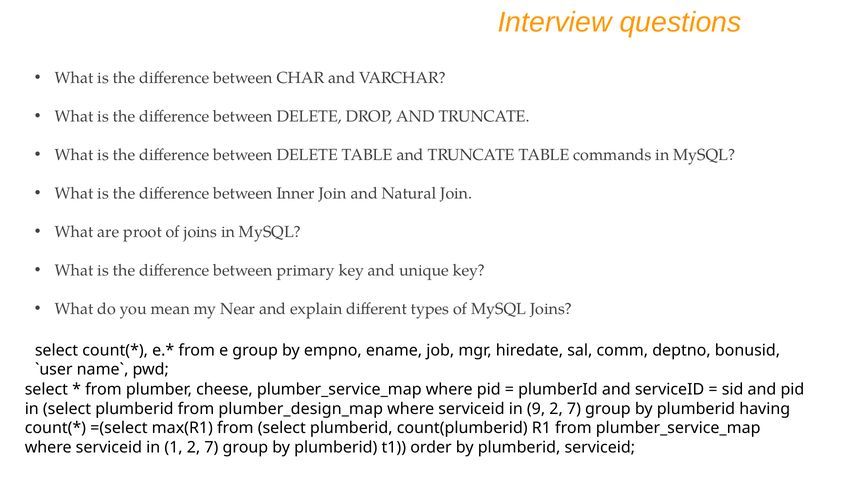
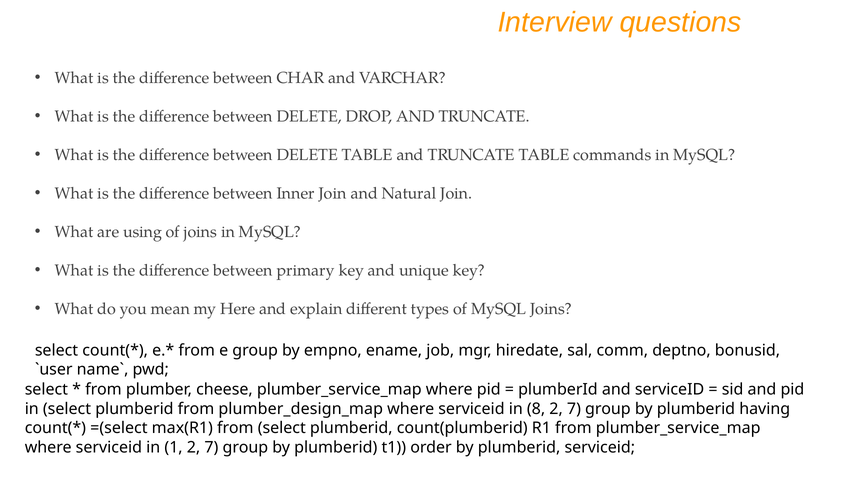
proot: proot -> using
Near: Near -> Here
9: 9 -> 8
